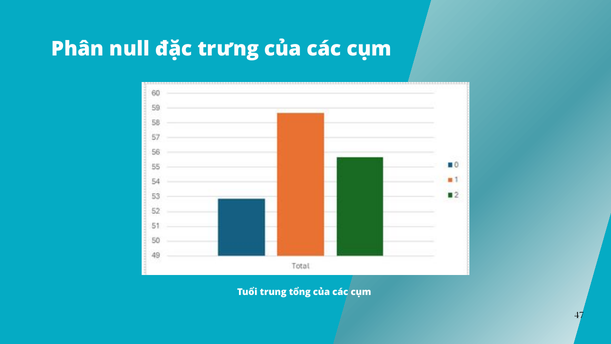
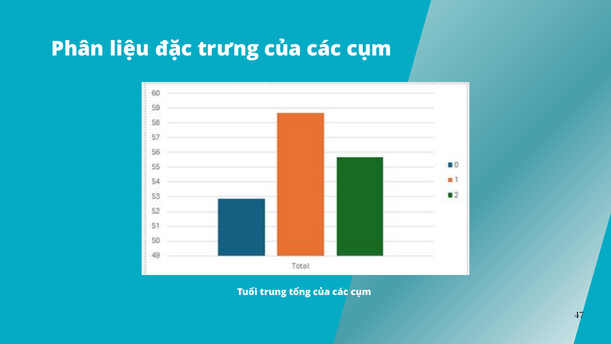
null: null -> liệu
